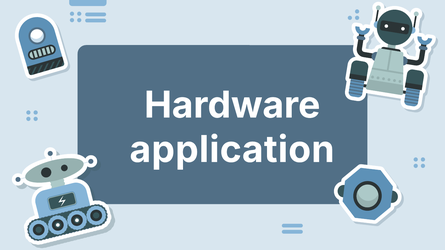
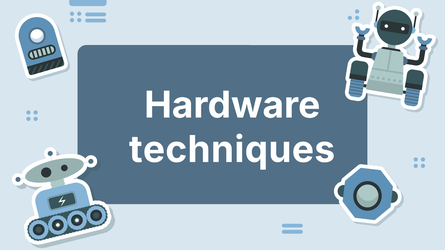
application: application -> techniques
